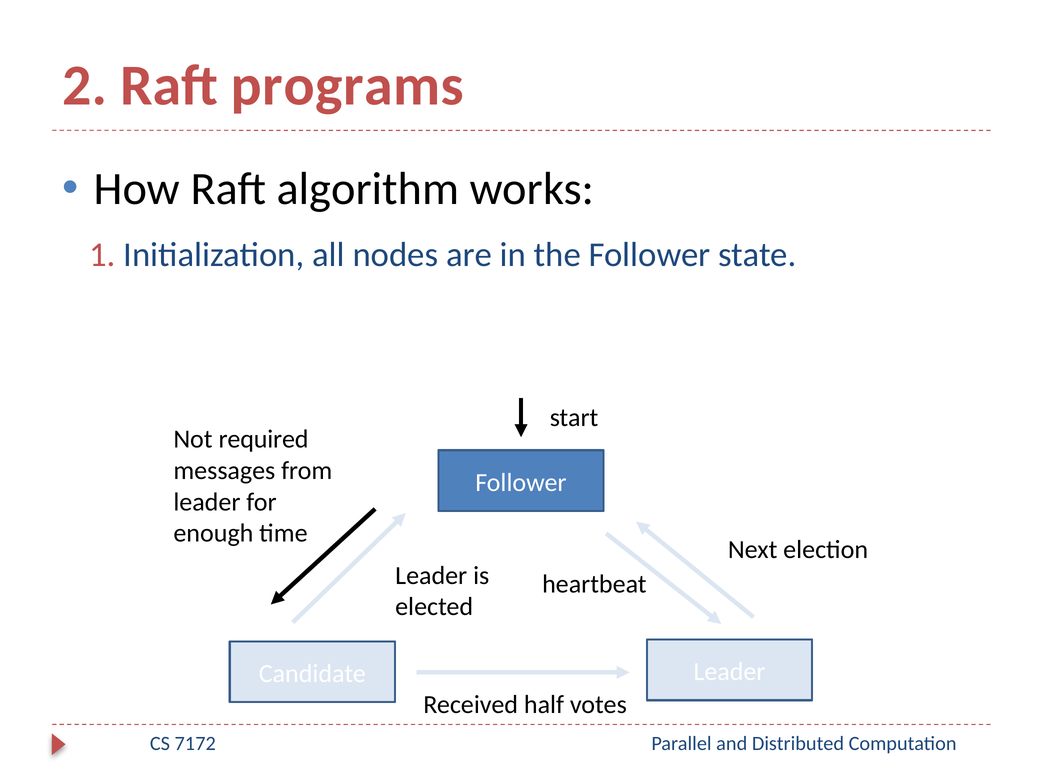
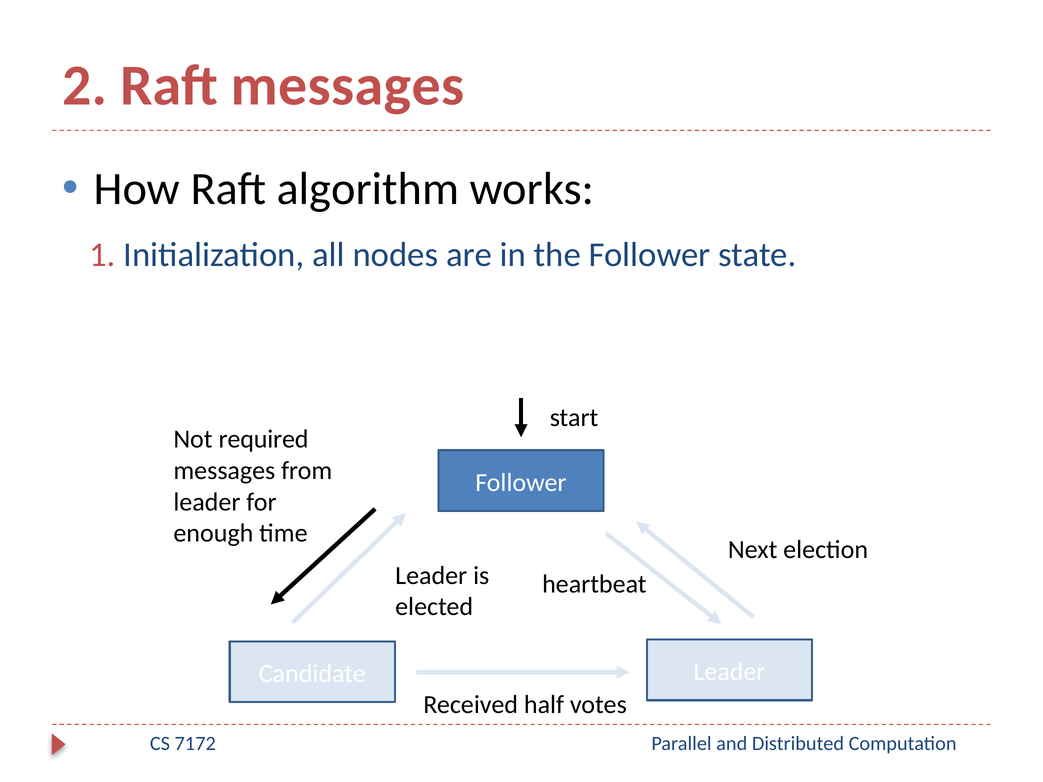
Raft programs: programs -> messages
